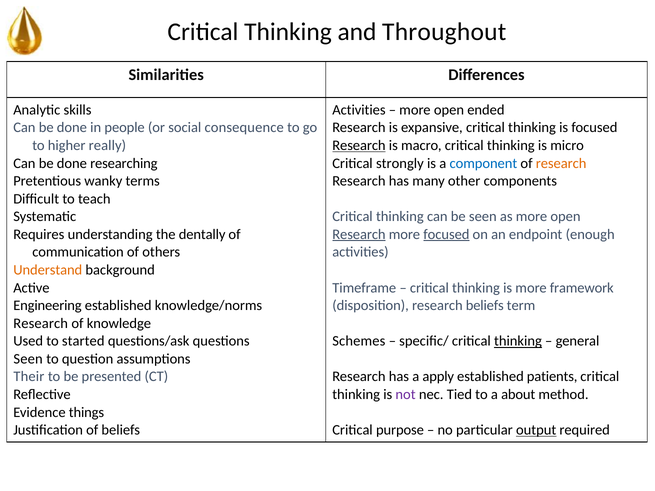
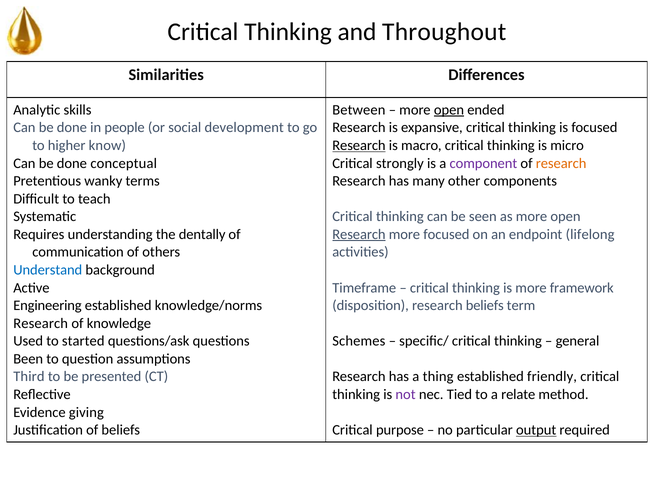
Activities at (359, 110): Activities -> Between
open at (449, 110) underline: none -> present
consequence: consequence -> development
really: really -> know
researching: researching -> conceptual
component colour: blue -> purple
focused at (446, 235) underline: present -> none
enough: enough -> lifelong
Understand colour: orange -> blue
thinking at (518, 341) underline: present -> none
Seen at (28, 359): Seen -> Been
Their: Their -> Third
apply: apply -> thing
patients: patients -> friendly
about: about -> relate
things: things -> giving
